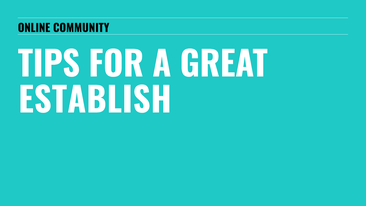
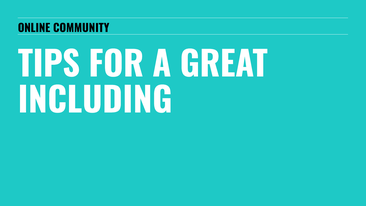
ESTABLISH: ESTABLISH -> INCLUDING
